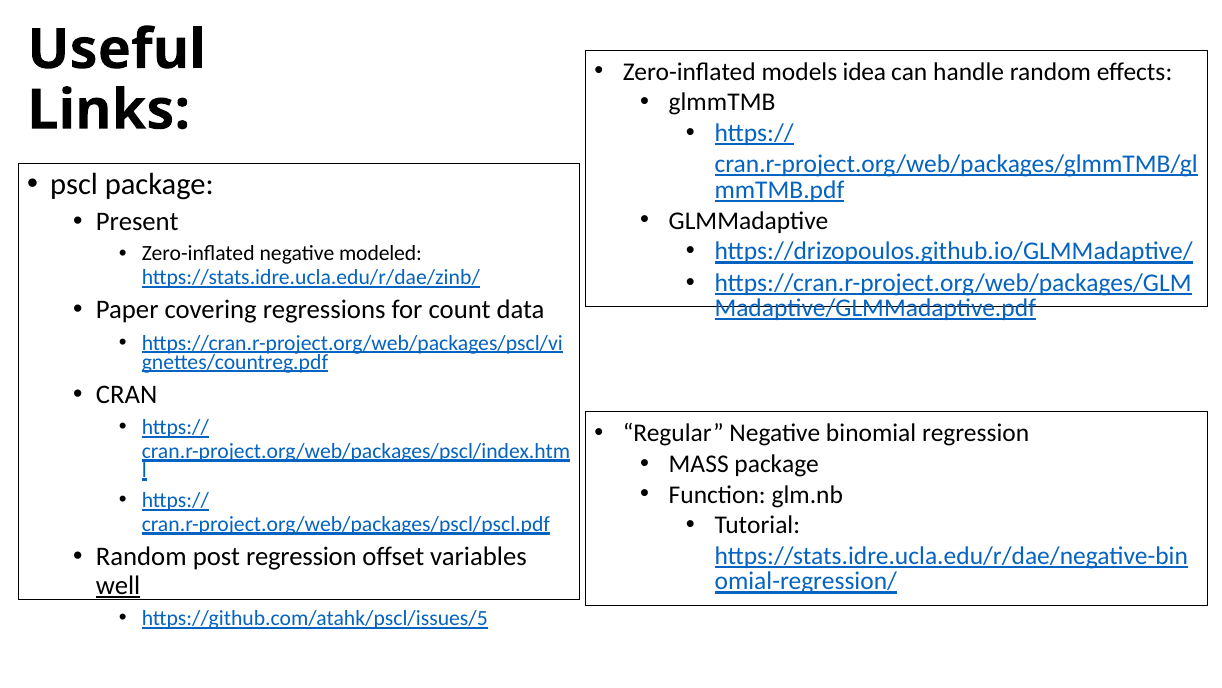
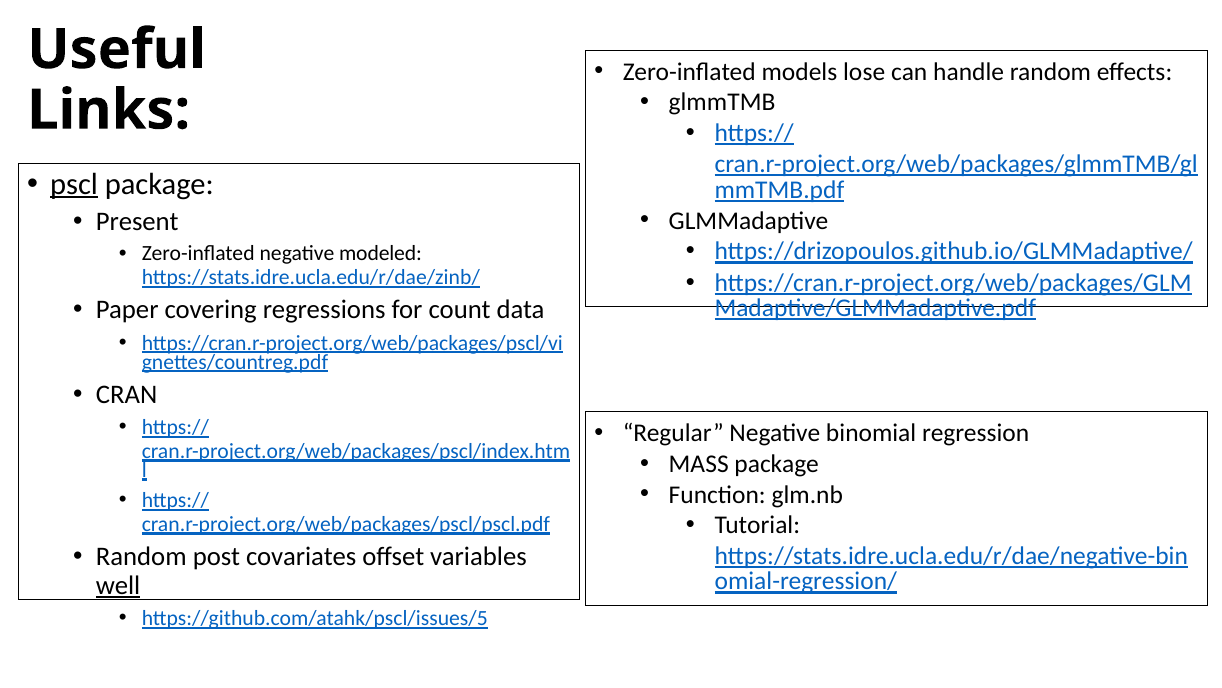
idea: idea -> lose
pscl underline: none -> present
post regression: regression -> covariates
